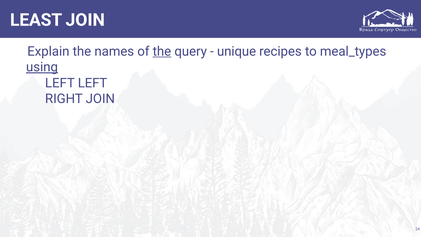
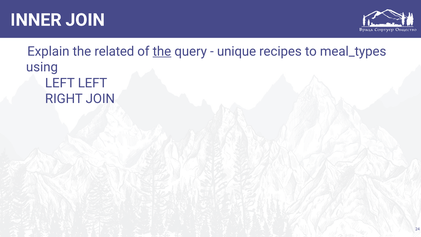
LEAST: LEAST -> INNER
names: names -> related
using underline: present -> none
